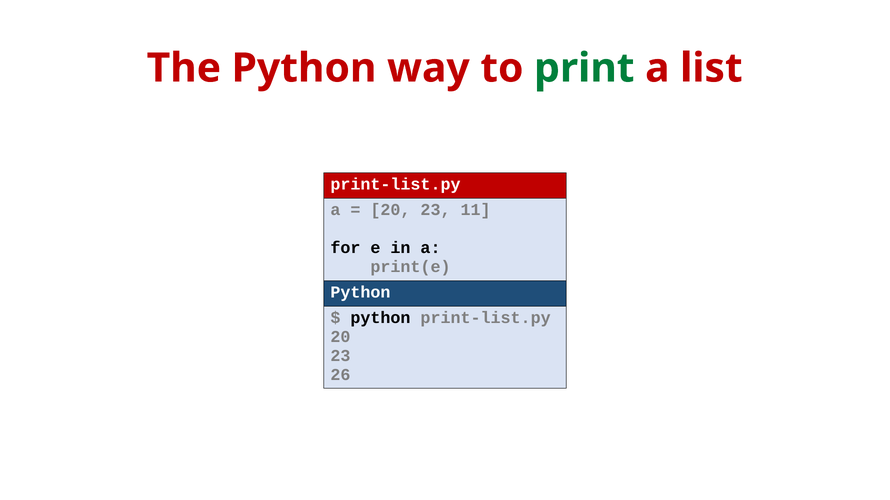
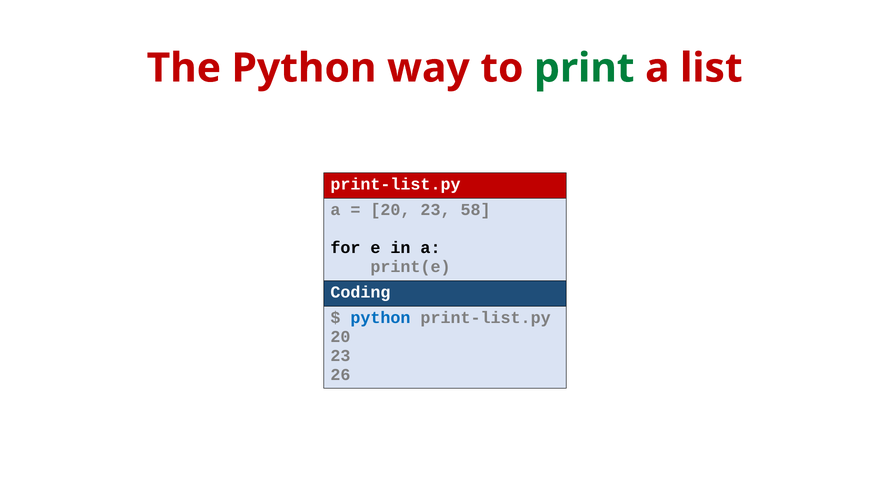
11: 11 -> 58
Python at (360, 293): Python -> Coding
python at (380, 318) colour: black -> blue
